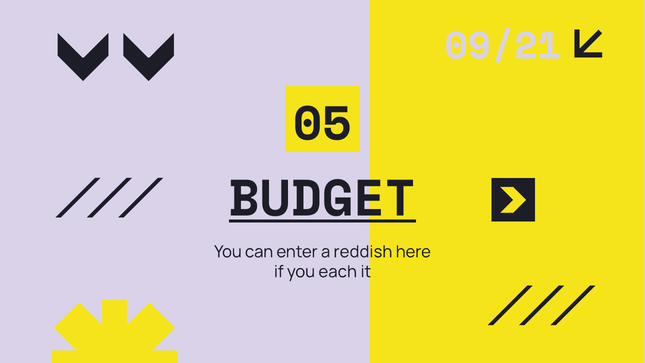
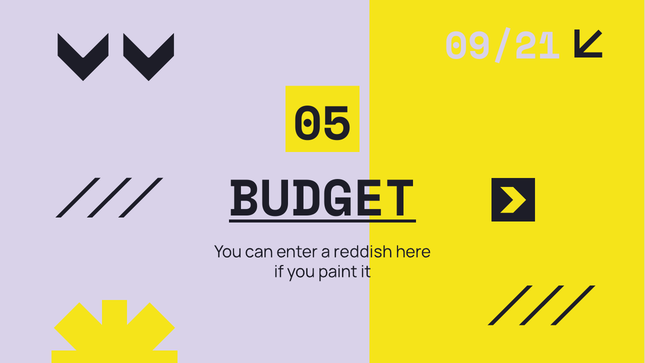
each: each -> paint
